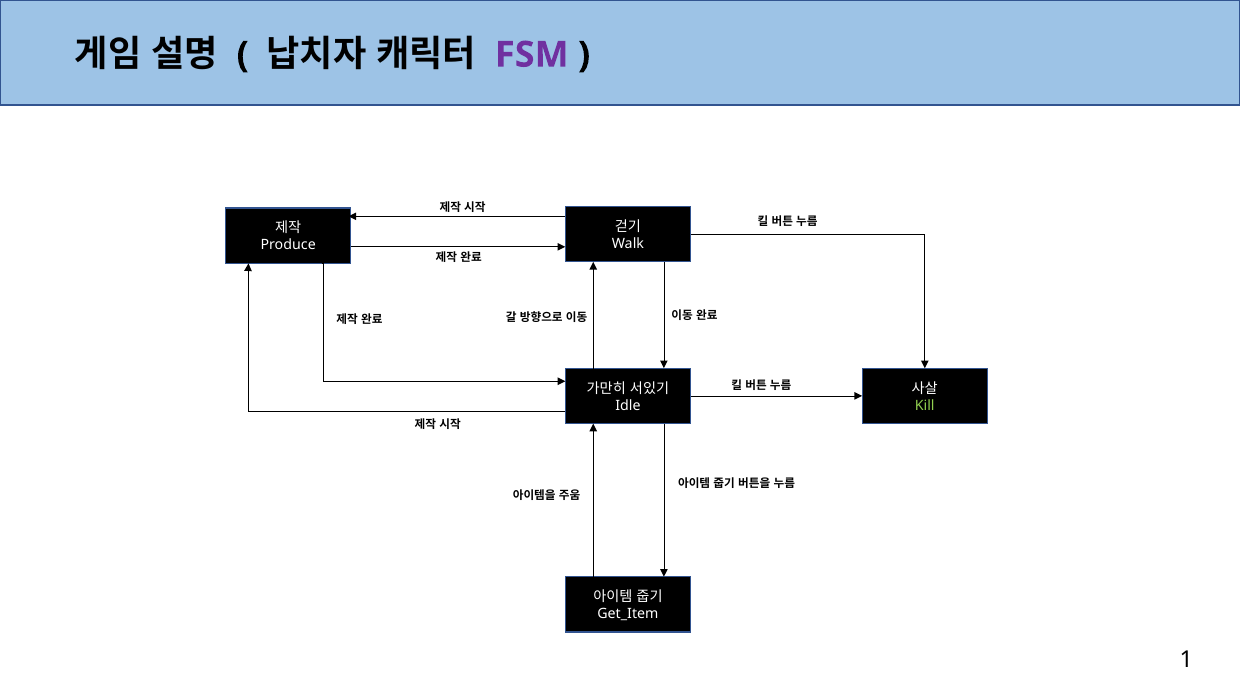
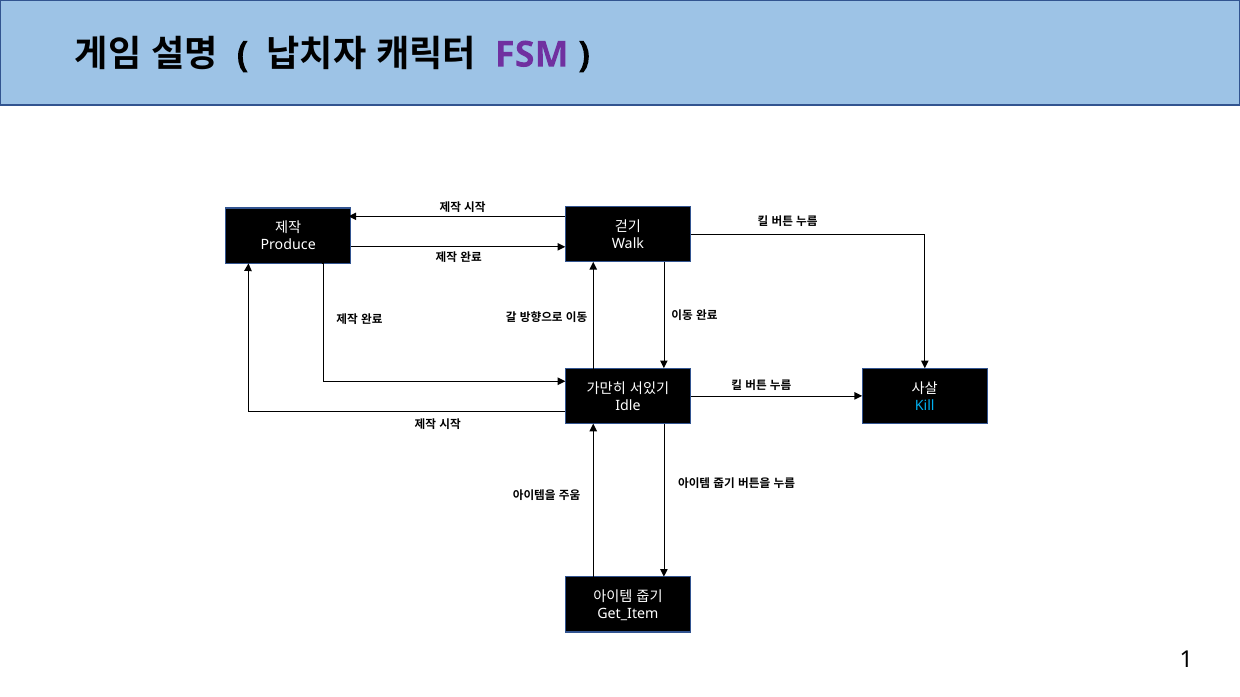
Kill colour: light green -> light blue
